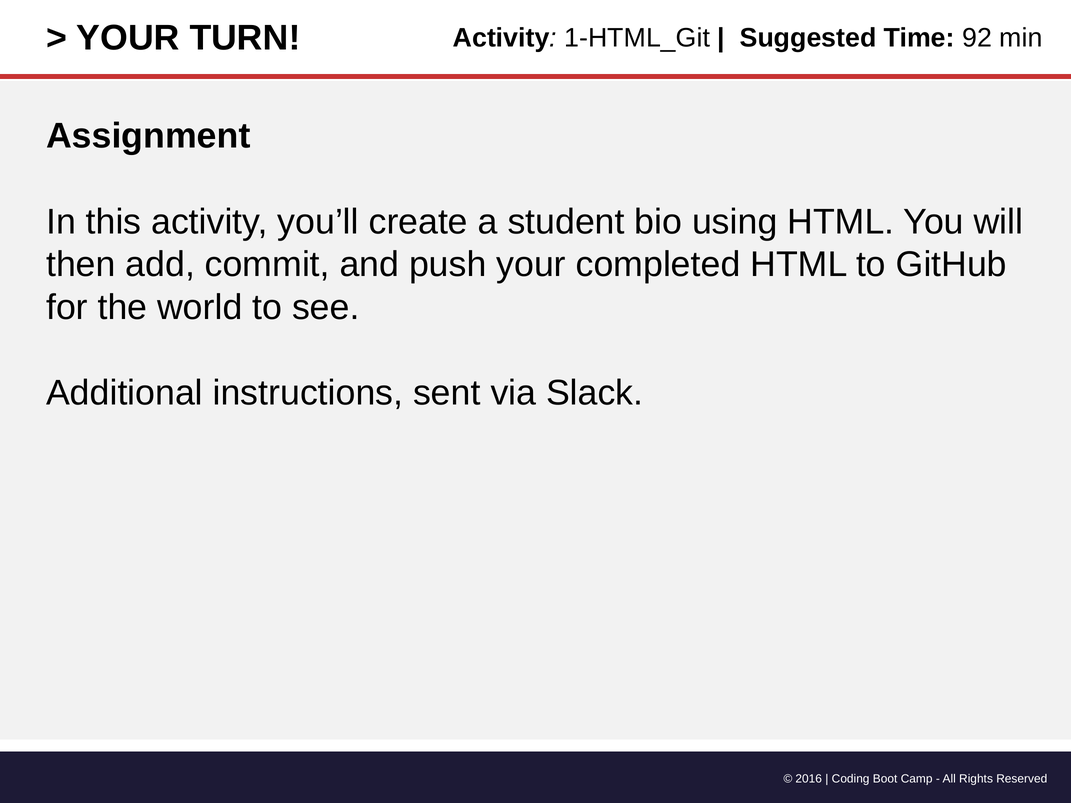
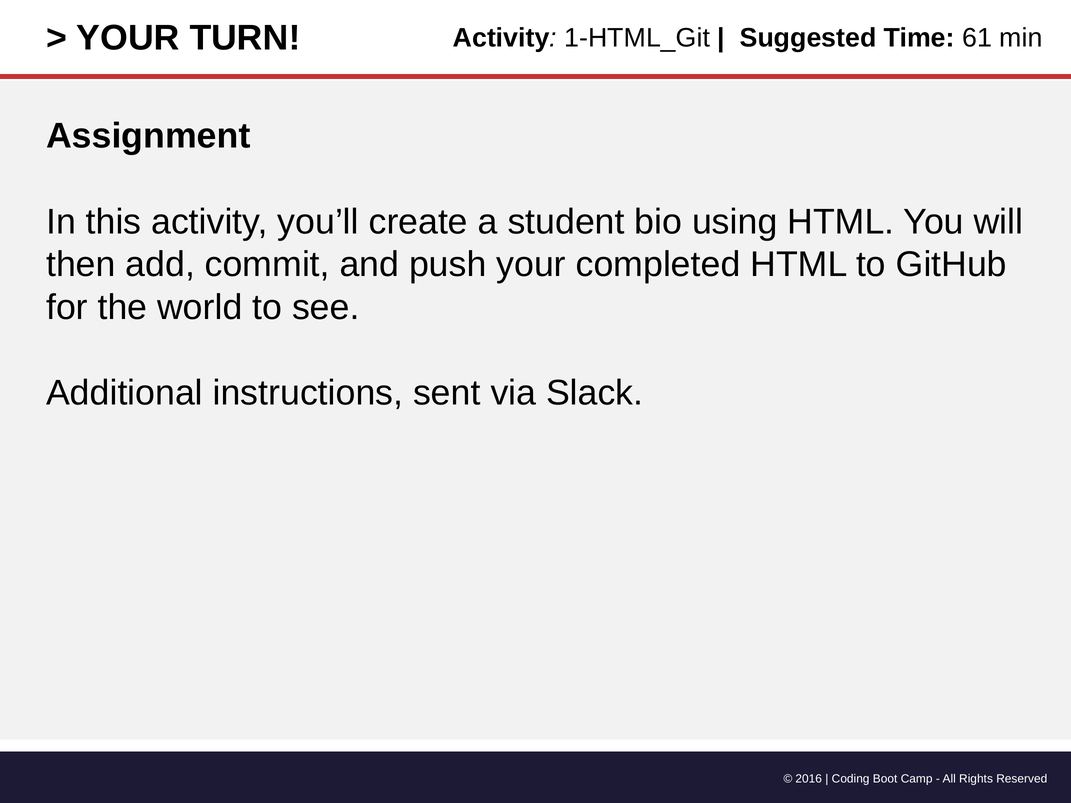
92: 92 -> 61
